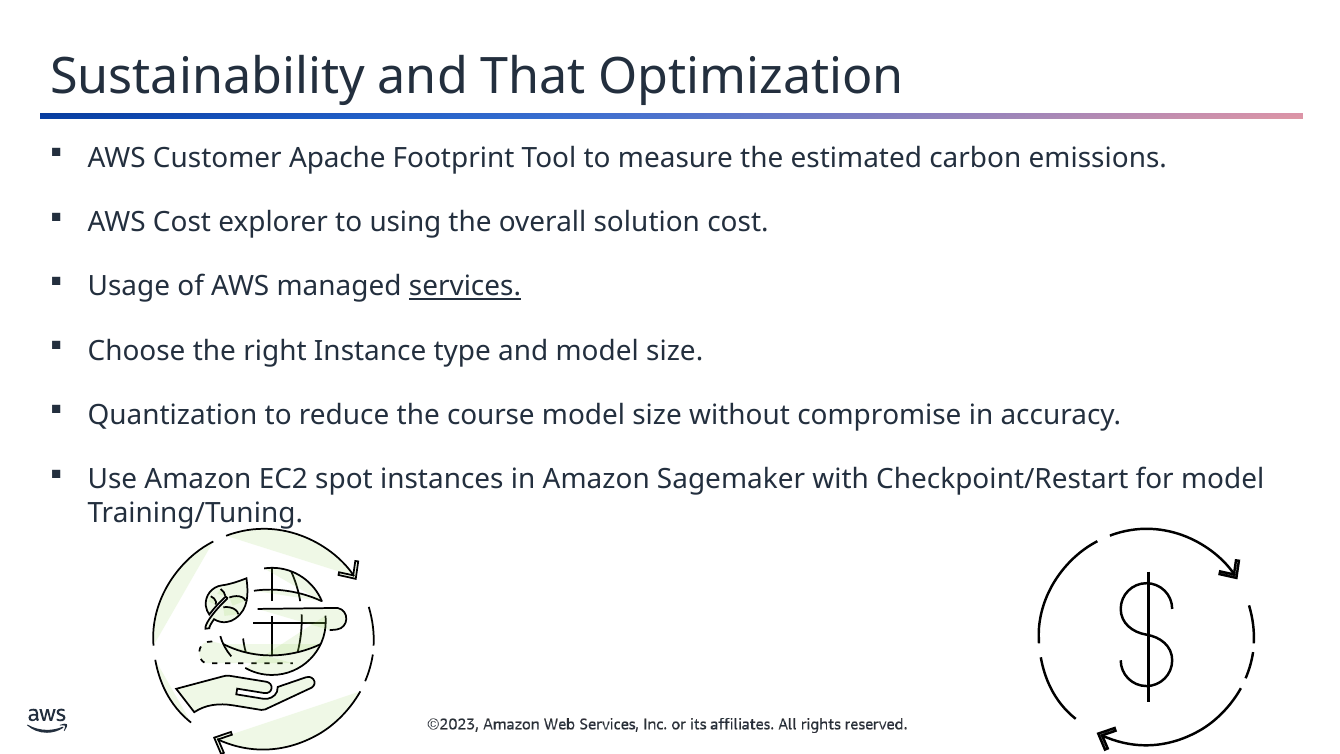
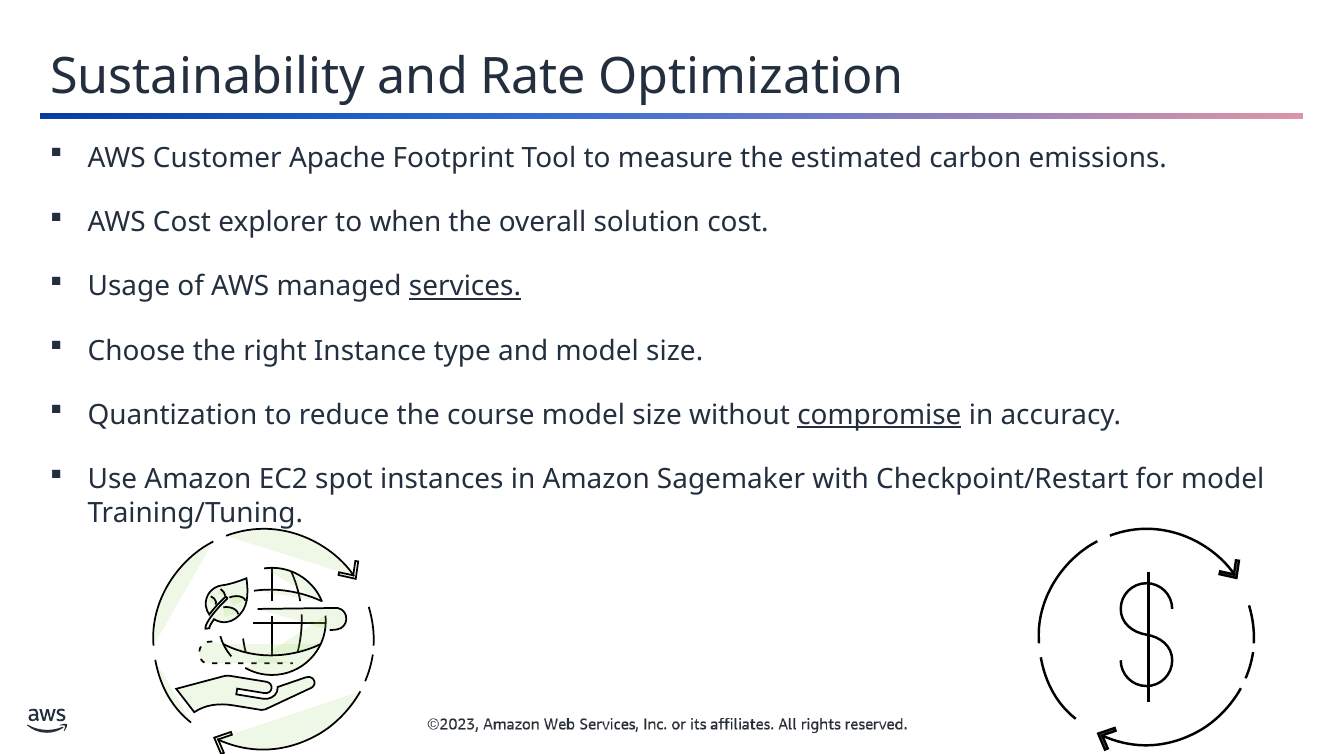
That: That -> Rate
using: using -> when
compromise underline: none -> present
